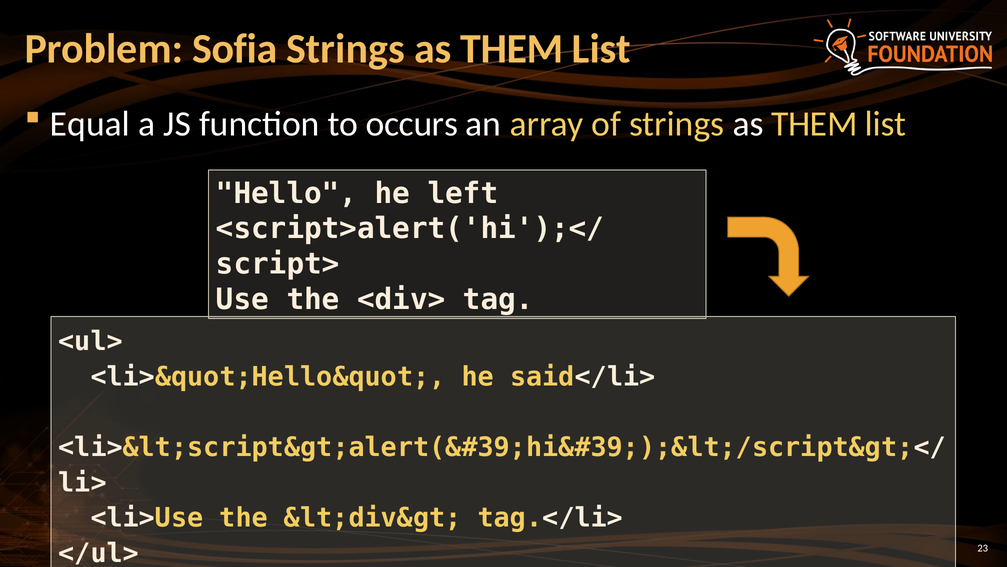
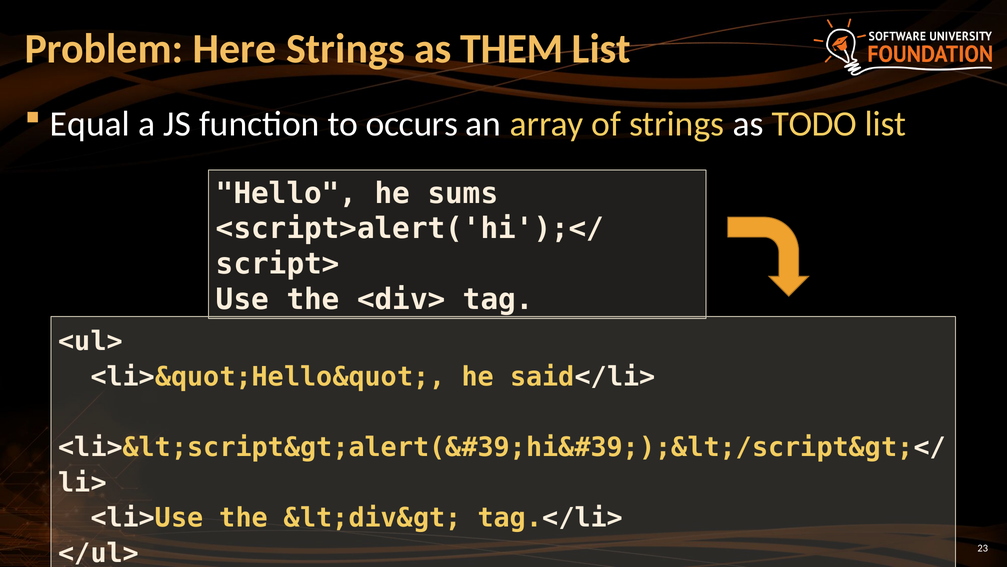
Sofia: Sofia -> Here
of strings as THEM: THEM -> TODO
left: left -> sums
